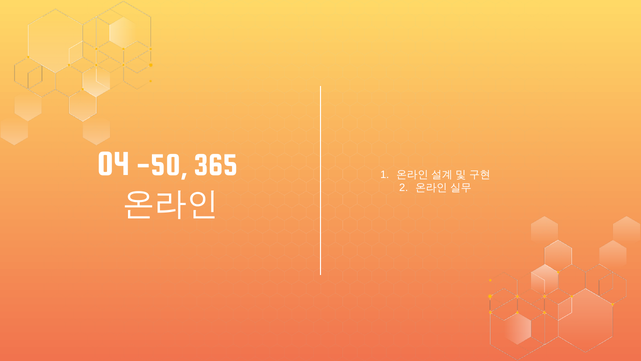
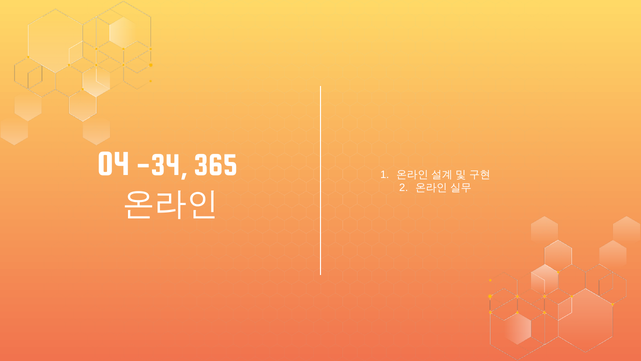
-50: -50 -> -34
